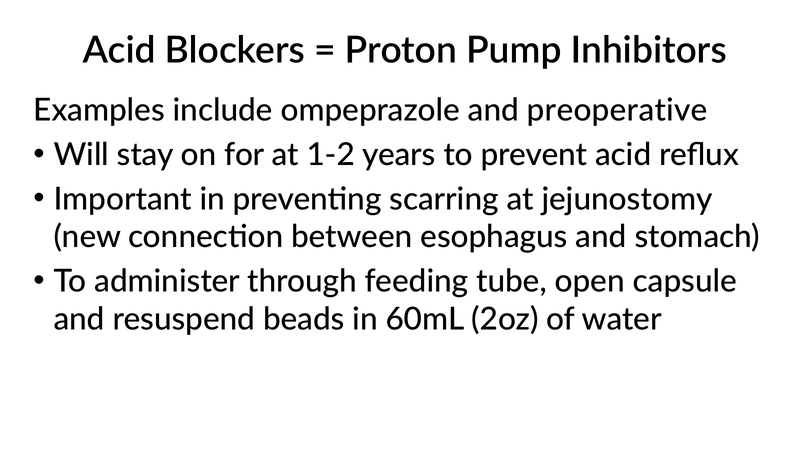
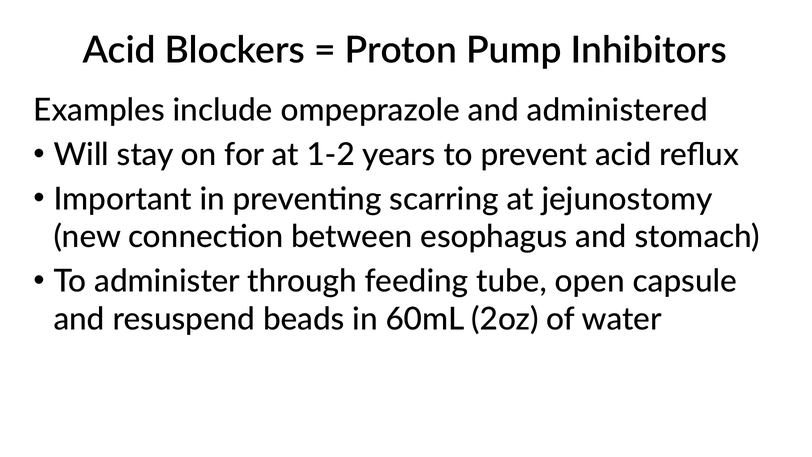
preoperative: preoperative -> administered
